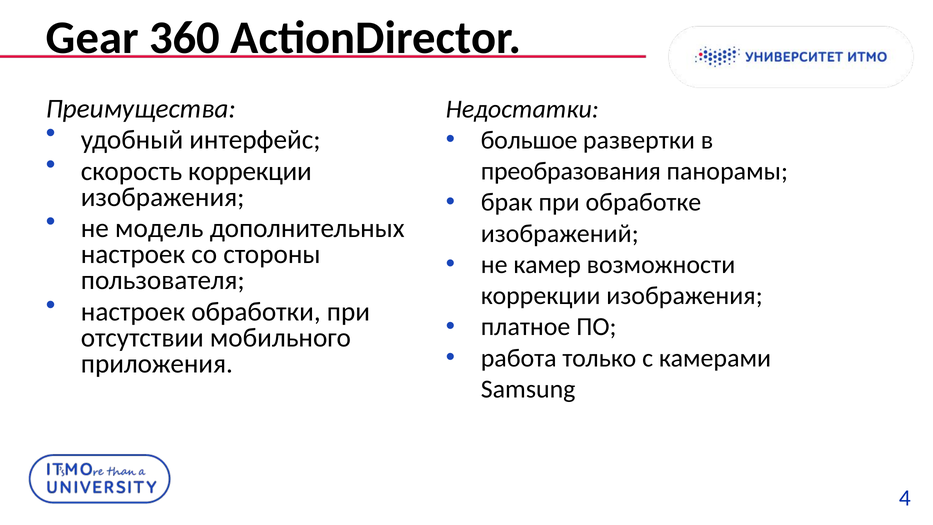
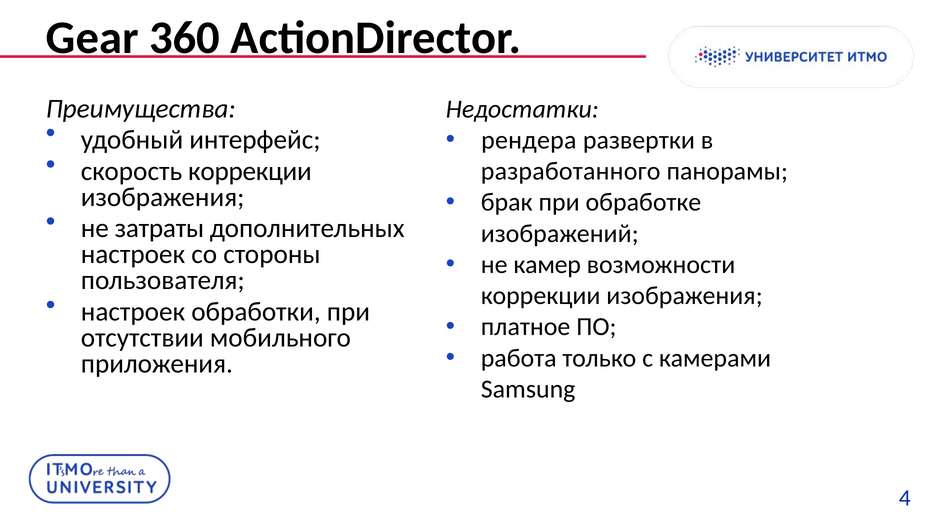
большое: большое -> рендера
преобразования: преобразования -> разработанного
модель: модель -> затраты
